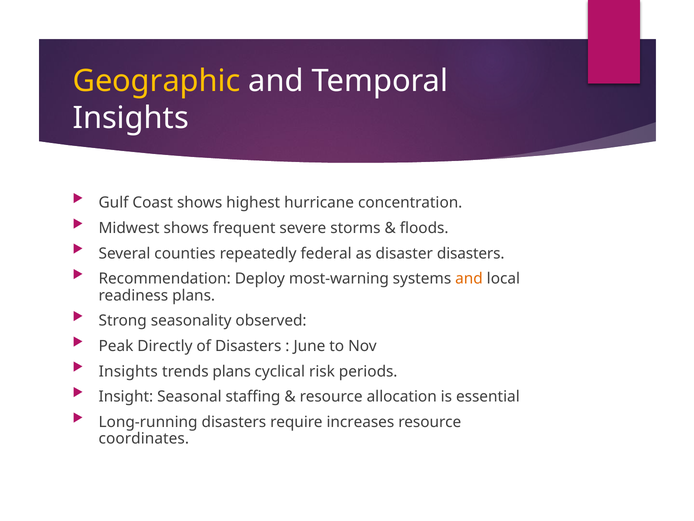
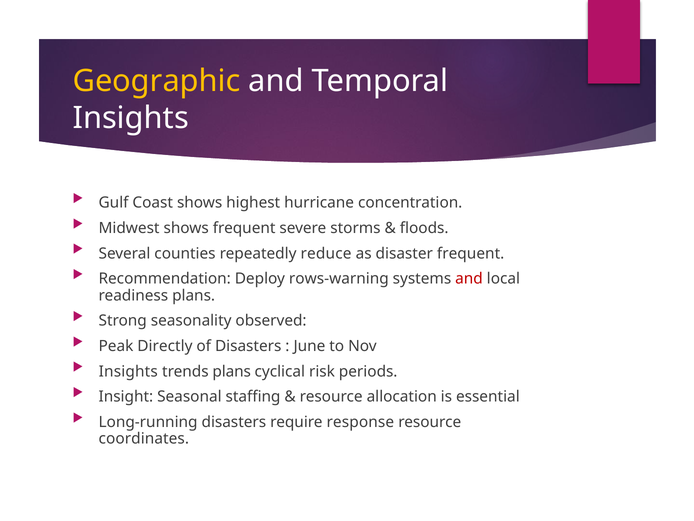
federal: federal -> reduce
disaster disasters: disasters -> frequent
most‑warning: most‑warning -> rows‑warning
and at (469, 279) colour: orange -> red
increases: increases -> response
